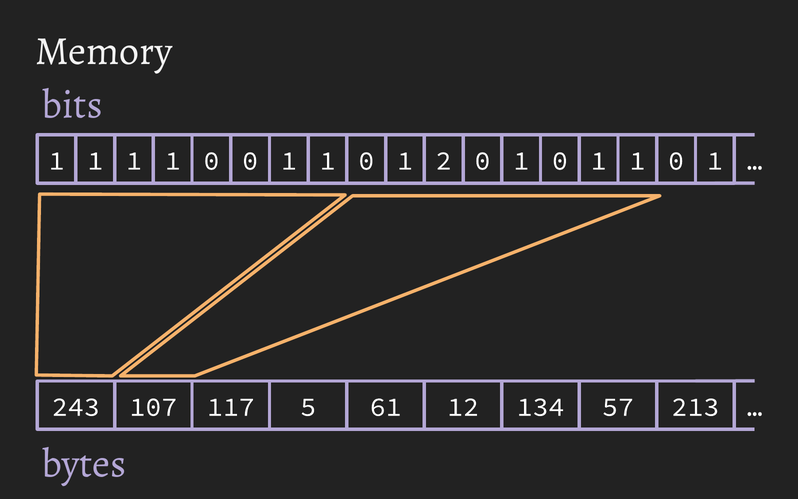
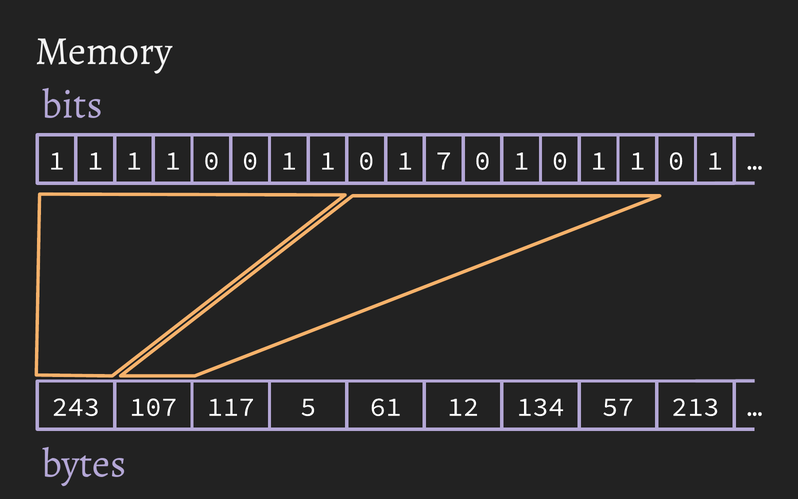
2: 2 -> 7
